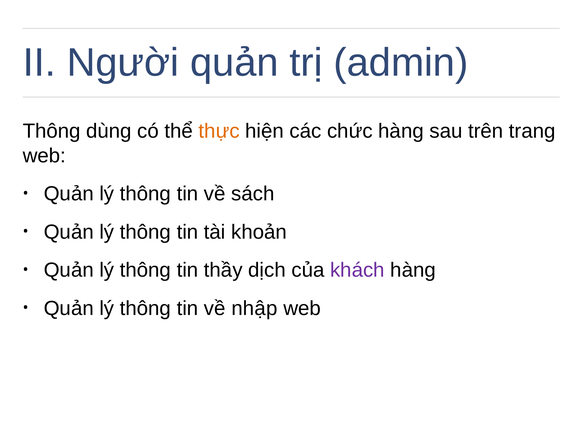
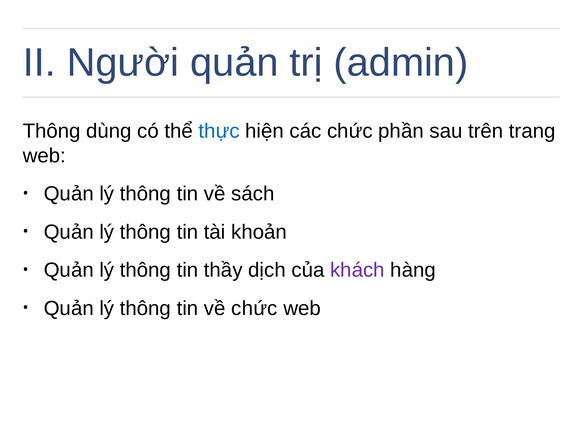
thực colour: orange -> blue
chức hàng: hàng -> phần
về nhập: nhập -> chức
